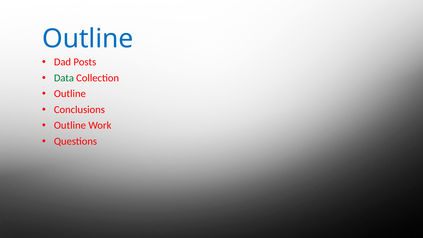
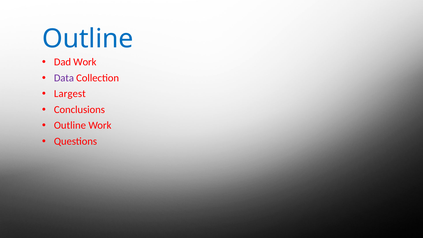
Dad Posts: Posts -> Work
Data colour: green -> purple
Outline at (70, 94): Outline -> Largest
